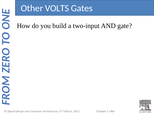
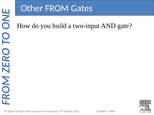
VOLTS: VOLTS -> FROM
